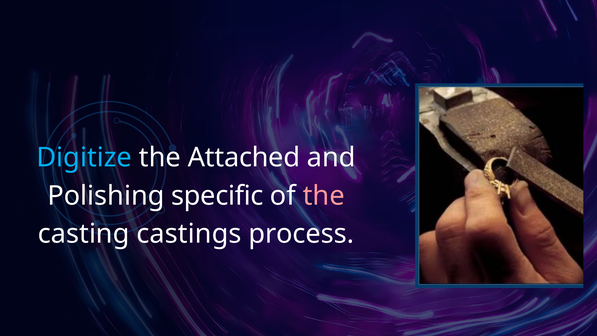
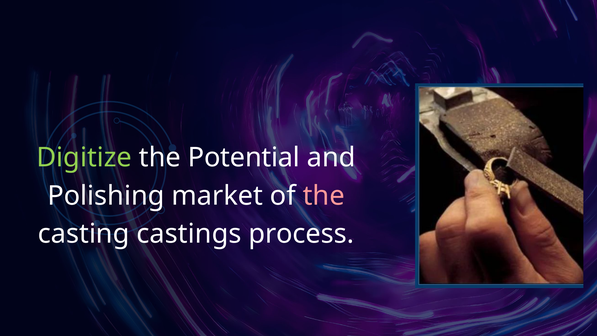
Digitize colour: light blue -> light green
Attached: Attached -> Potential
specific: specific -> market
